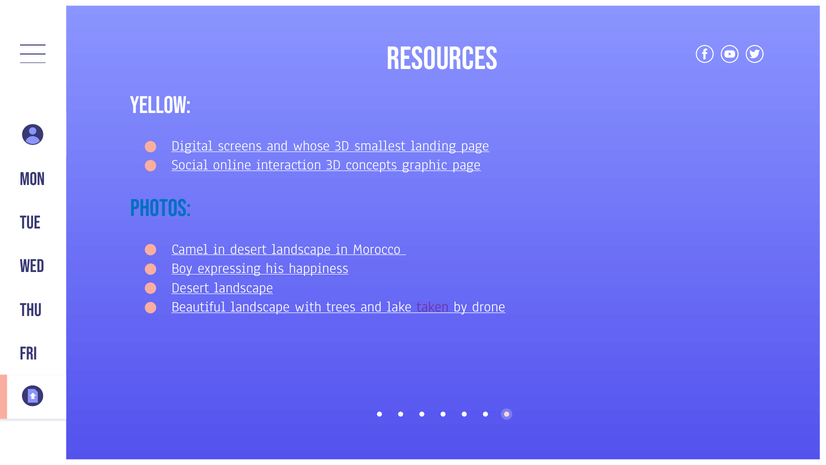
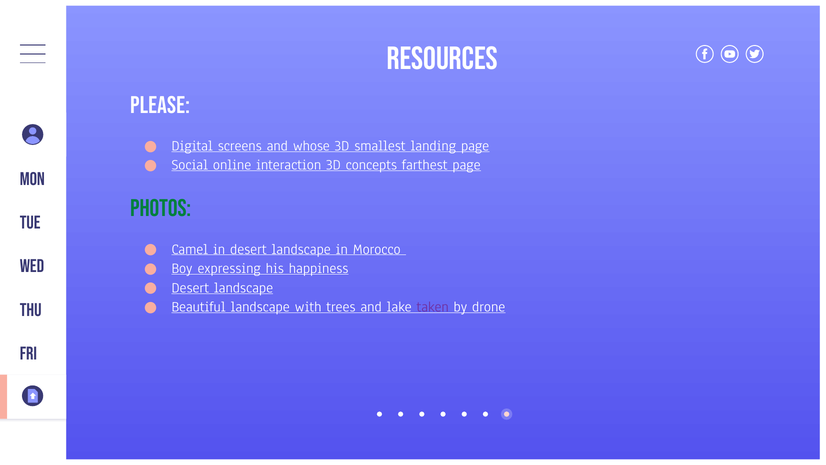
YELLOW: YELLOW -> PLEASE
graphic: graphic -> farthest
PHOTOS colour: blue -> green
